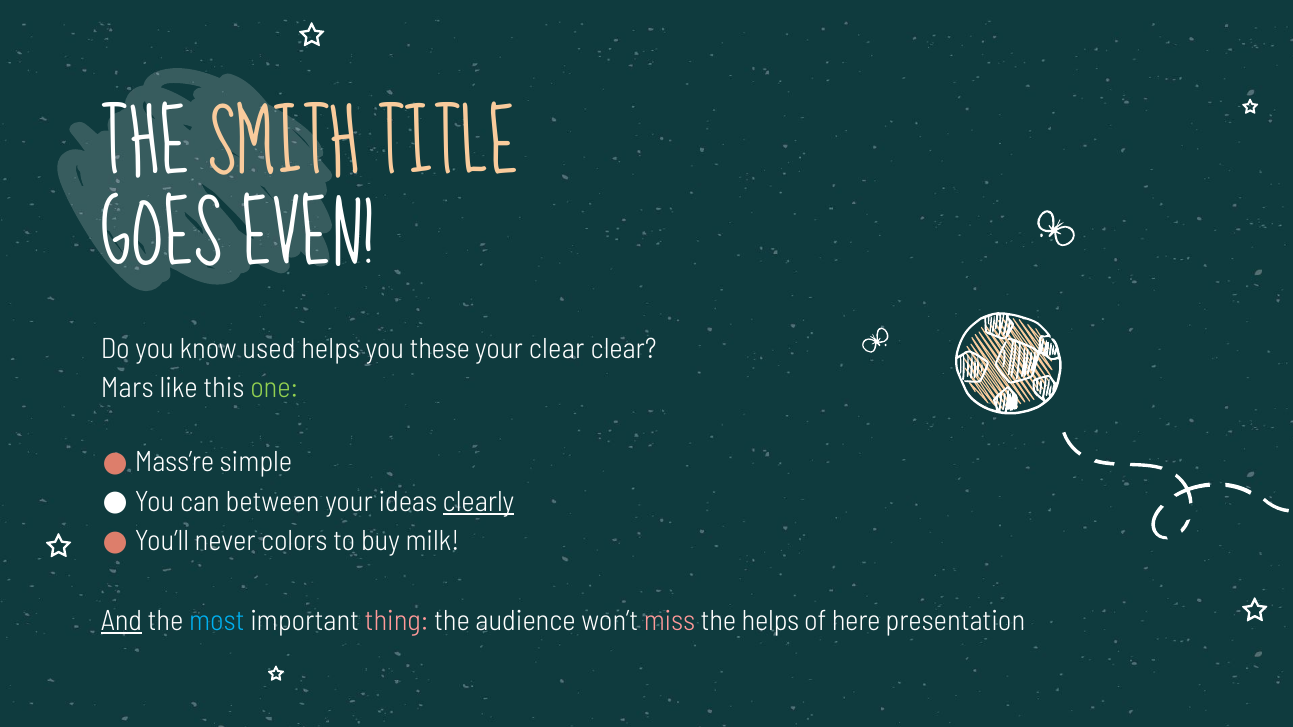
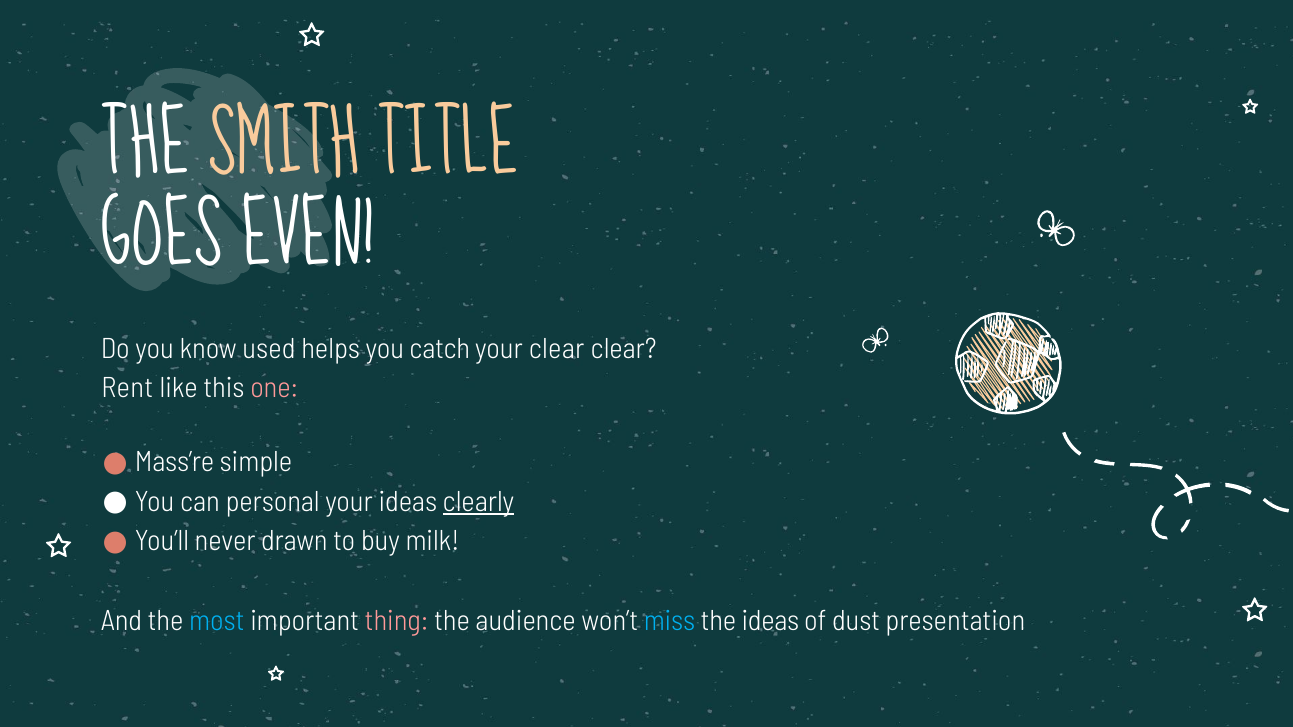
these: these -> catch
Mars: Mars -> Rent
one colour: light green -> pink
between: between -> personal
colors: colors -> drawn
And underline: present -> none
miss colour: pink -> light blue
the helps: helps -> ideas
here: here -> dust
